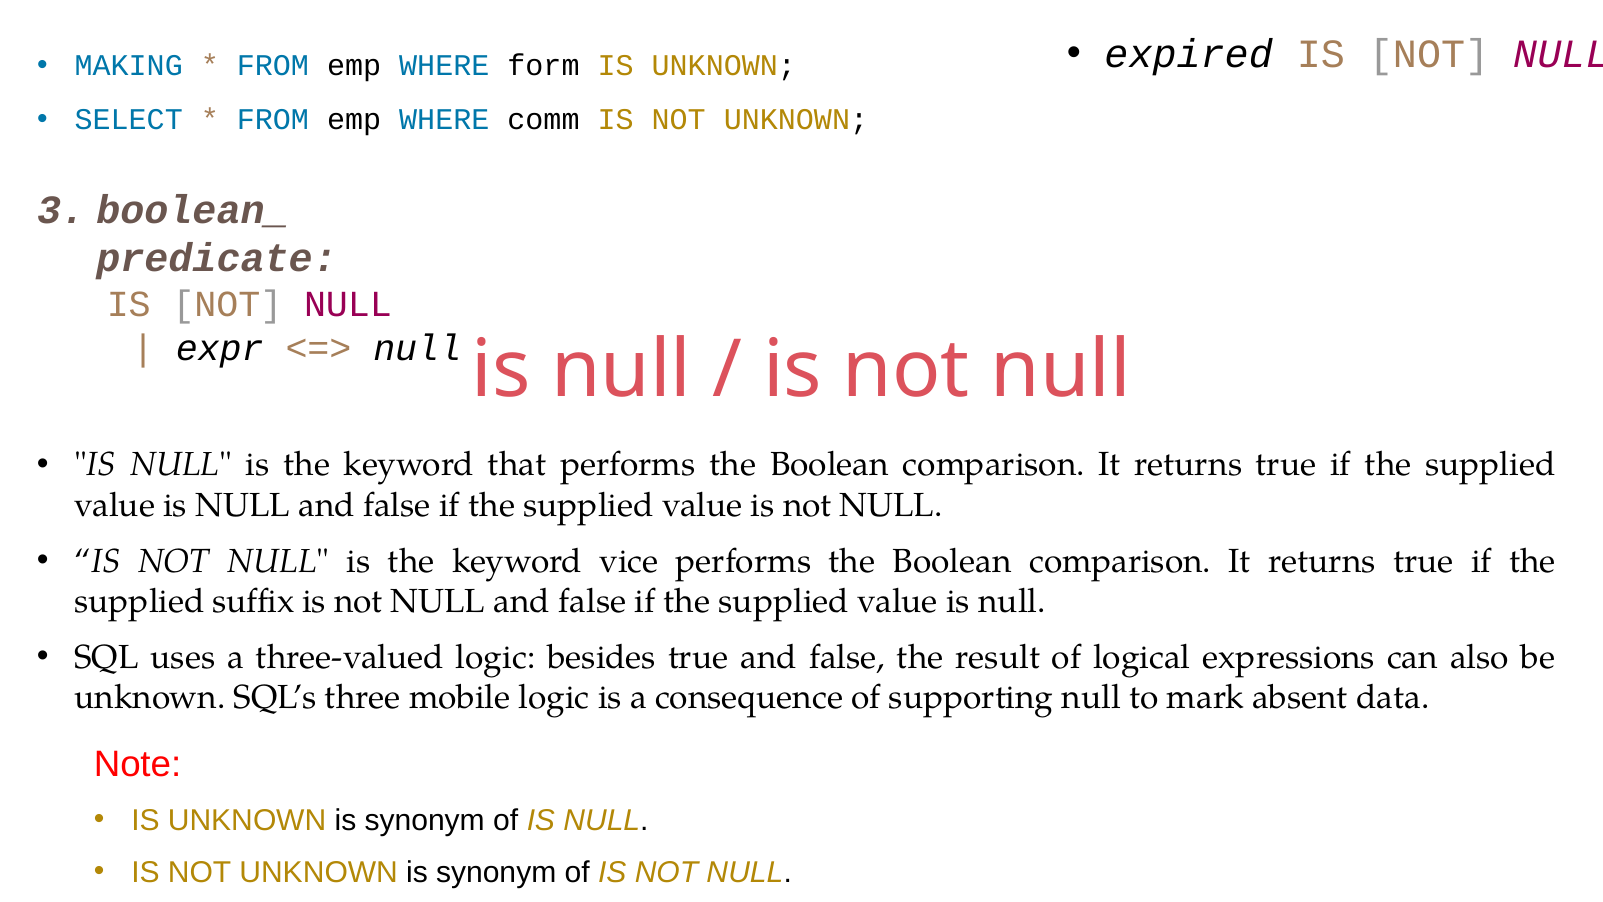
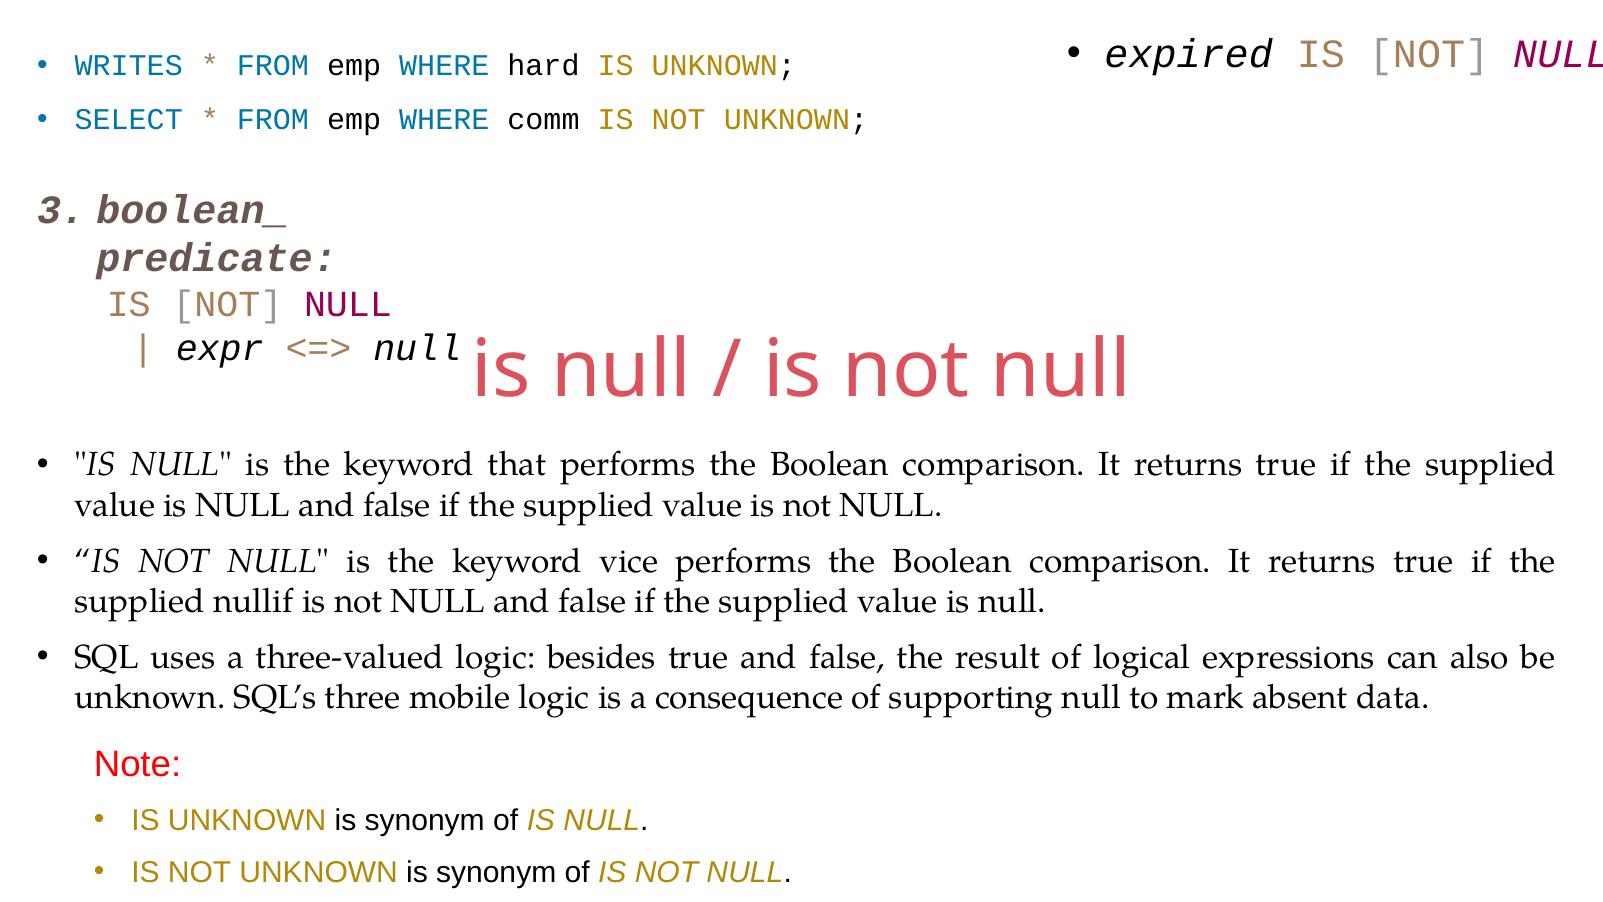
MAKING: MAKING -> WRITES
form: form -> hard
suffix: suffix -> nullif
